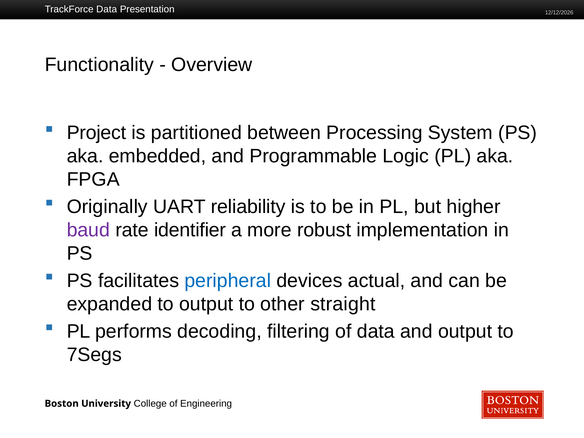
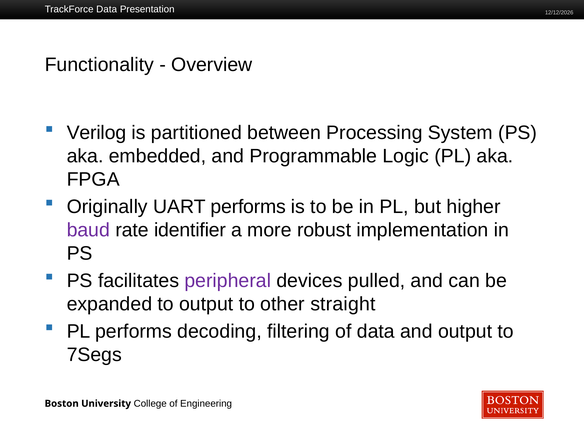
Project: Project -> Verilog
UART reliability: reliability -> performs
peripheral colour: blue -> purple
actual: actual -> pulled
